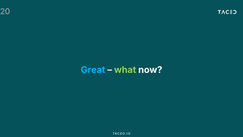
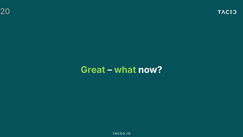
Great colour: light blue -> light green
